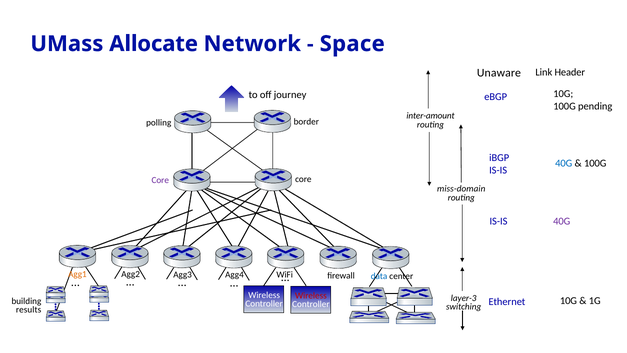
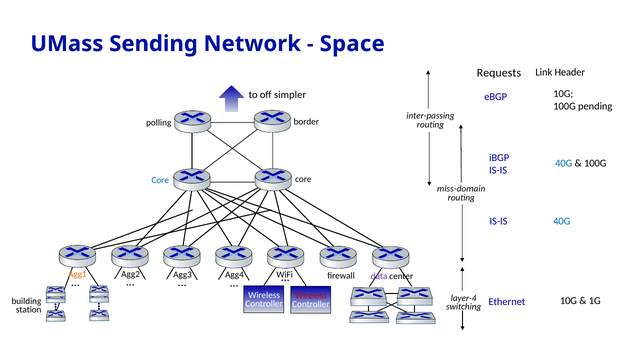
Allocate: Allocate -> Sending
Unaware: Unaware -> Requests
journey: journey -> simpler
inter-amount: inter-amount -> inter-passing
Core at (160, 180) colour: purple -> blue
40G at (562, 221) colour: purple -> blue
data colour: blue -> purple
layer-3: layer-3 -> layer-4
results: results -> station
